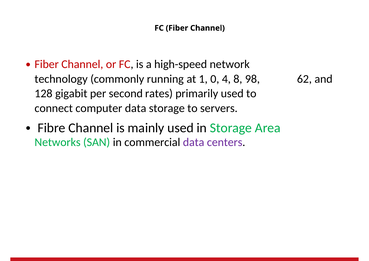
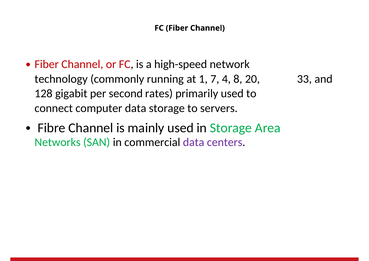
62: 62 -> 33
0: 0 -> 7
98: 98 -> 20
